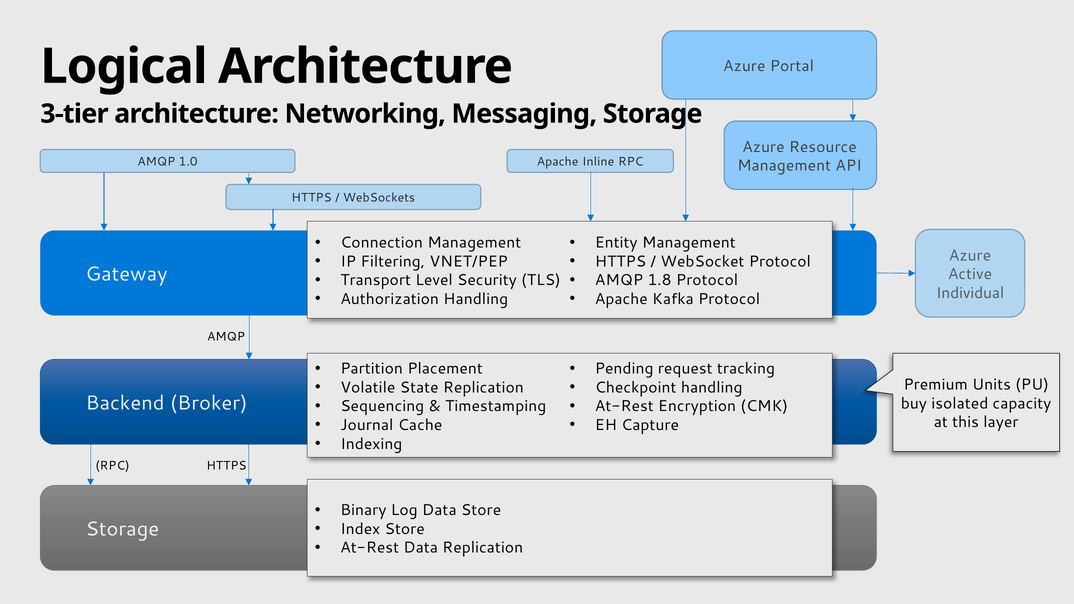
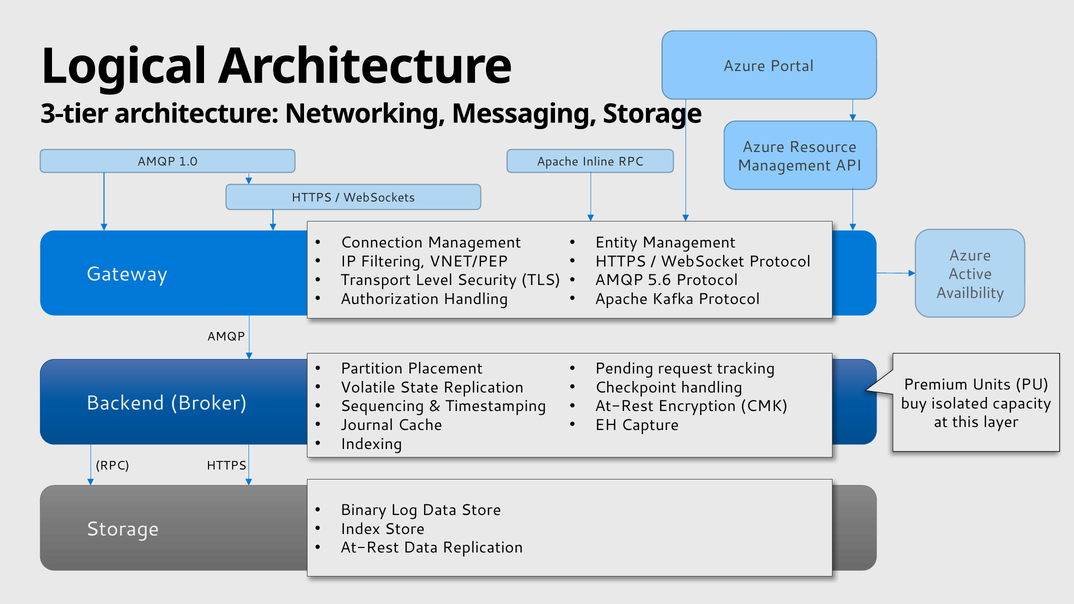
1.8: 1.8 -> 5.6
Individual: Individual -> Availbility
